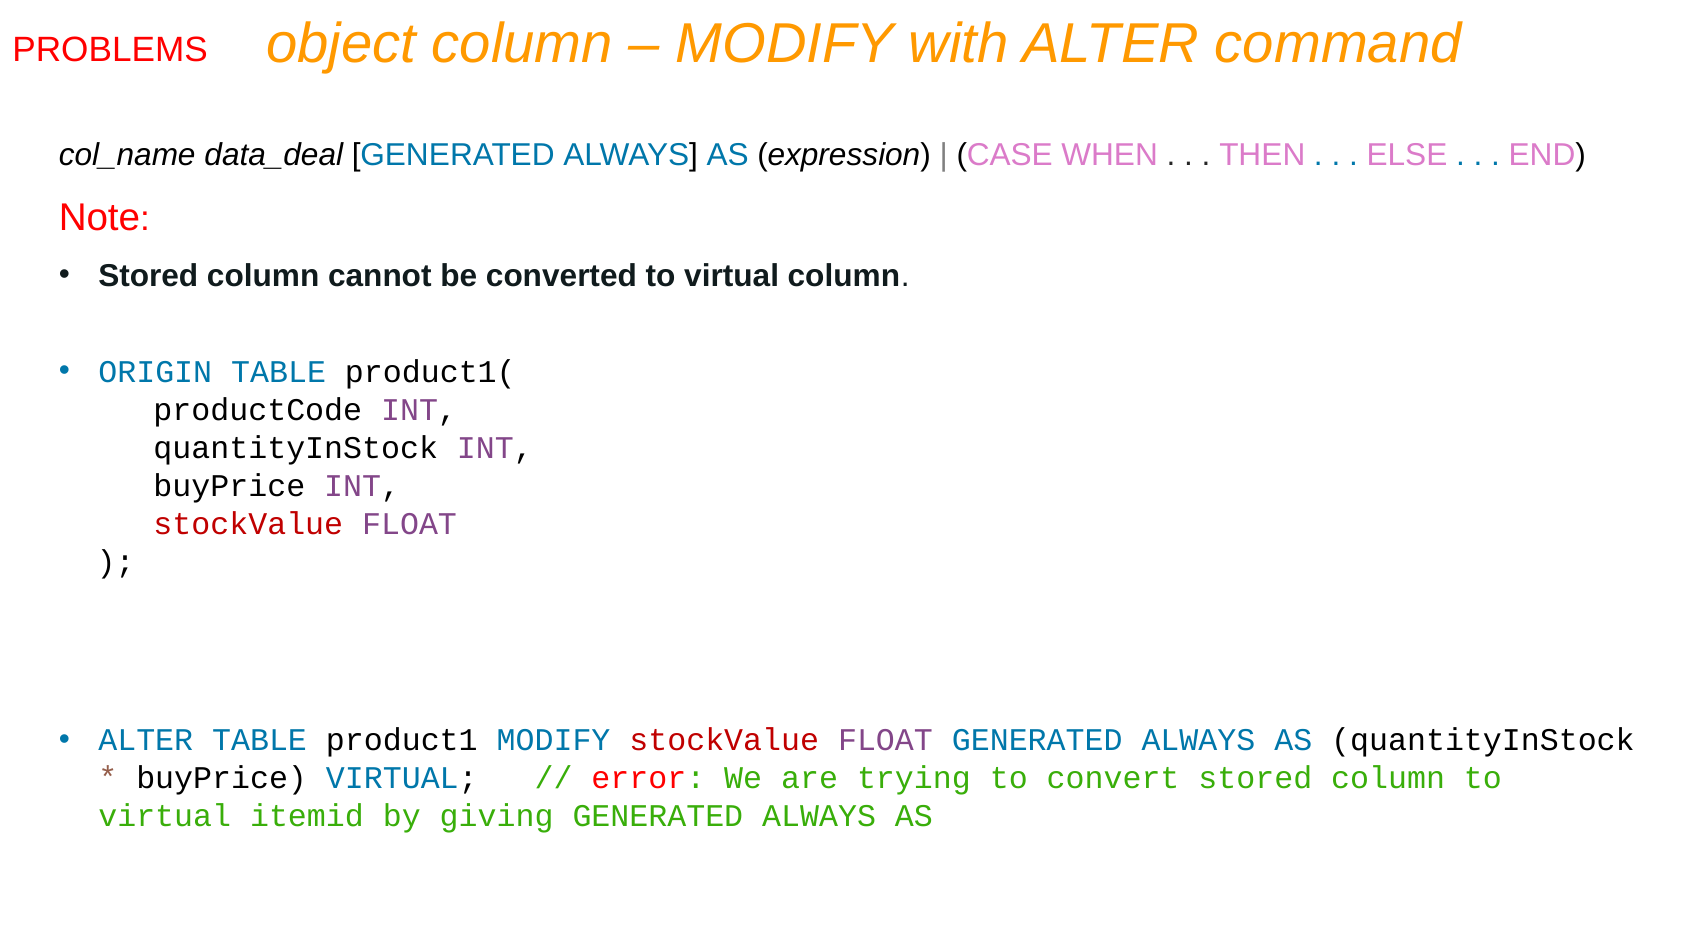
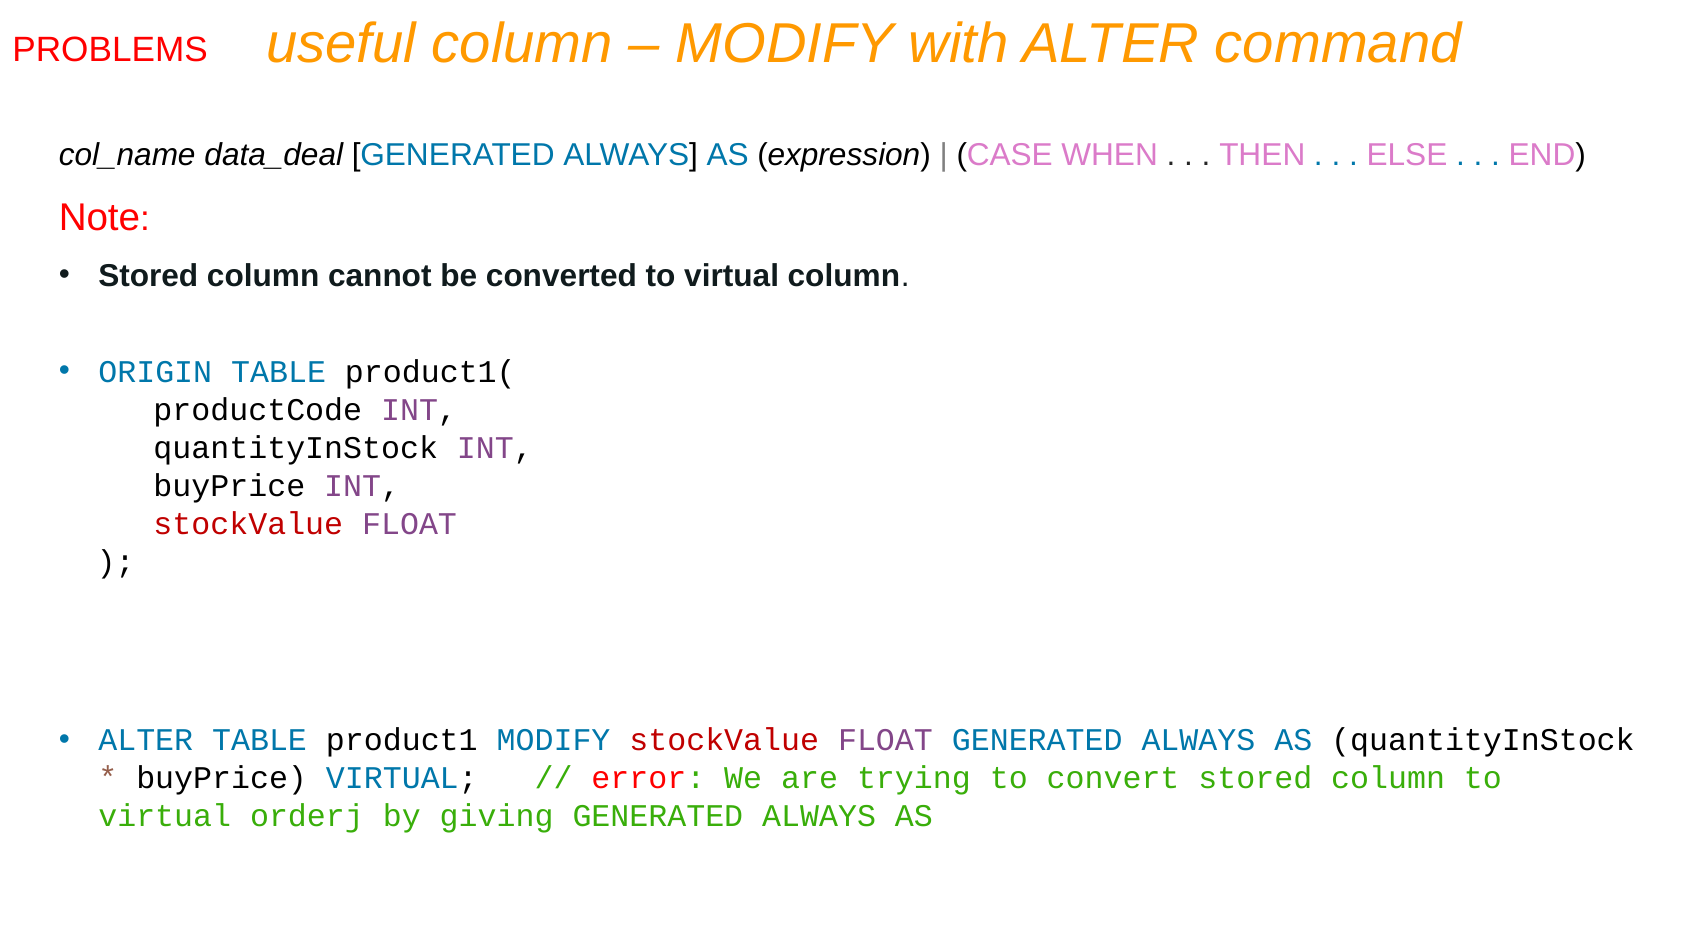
object: object -> useful
itemid: itemid -> orderj
